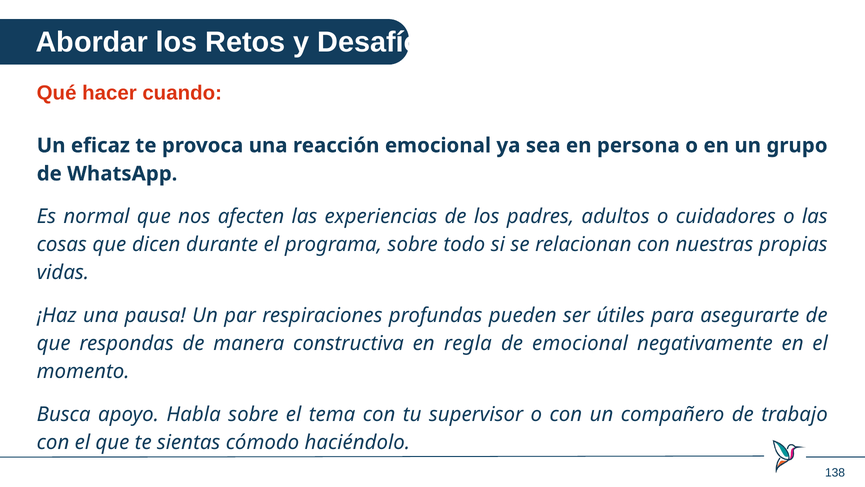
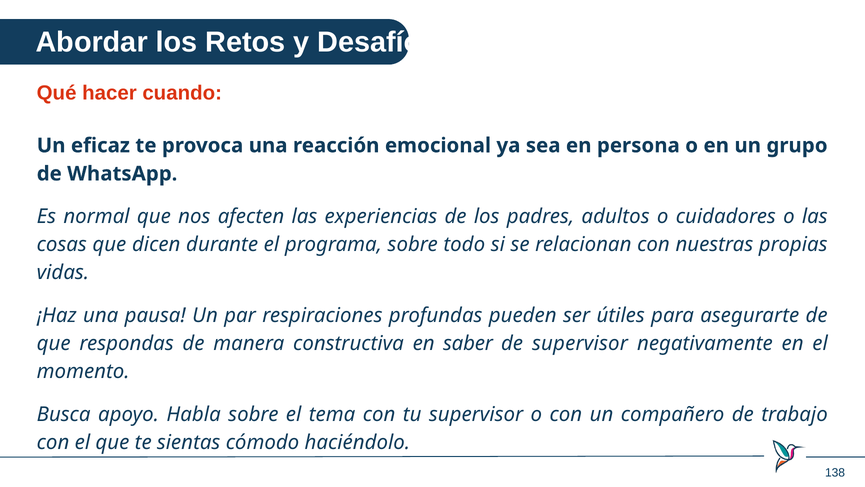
regla: regla -> saber
de emocional: emocional -> supervisor
